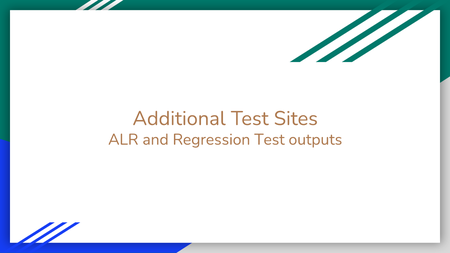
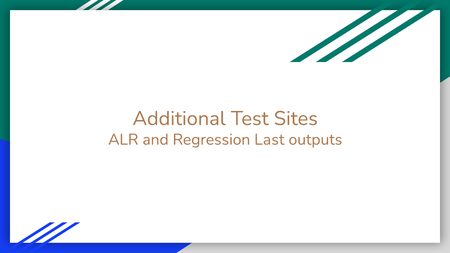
Regression Test: Test -> Last
